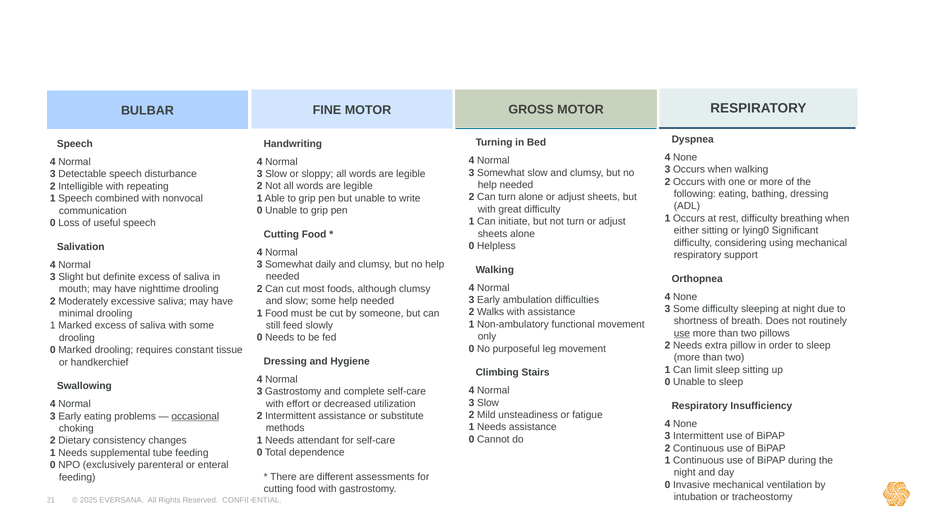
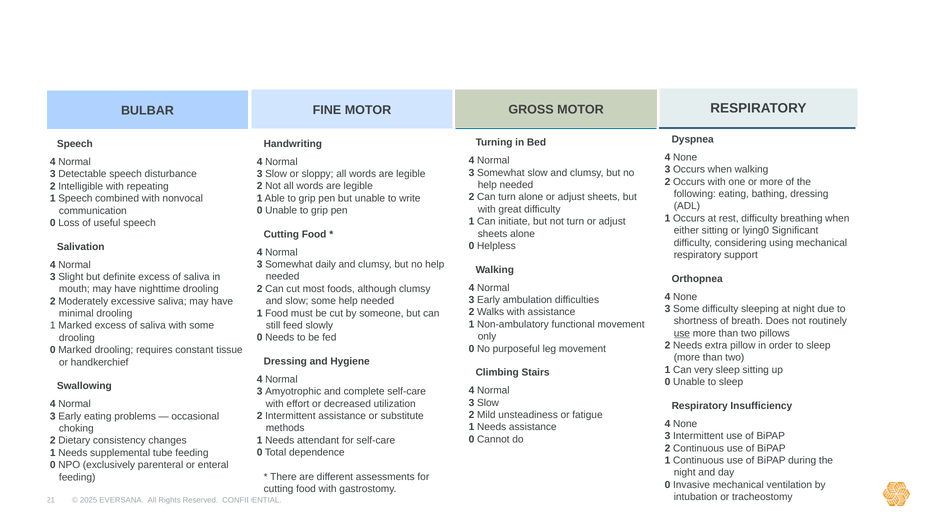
limit: limit -> very
3 Gastrostomy: Gastrostomy -> Amyotrophic
occasional underline: present -> none
